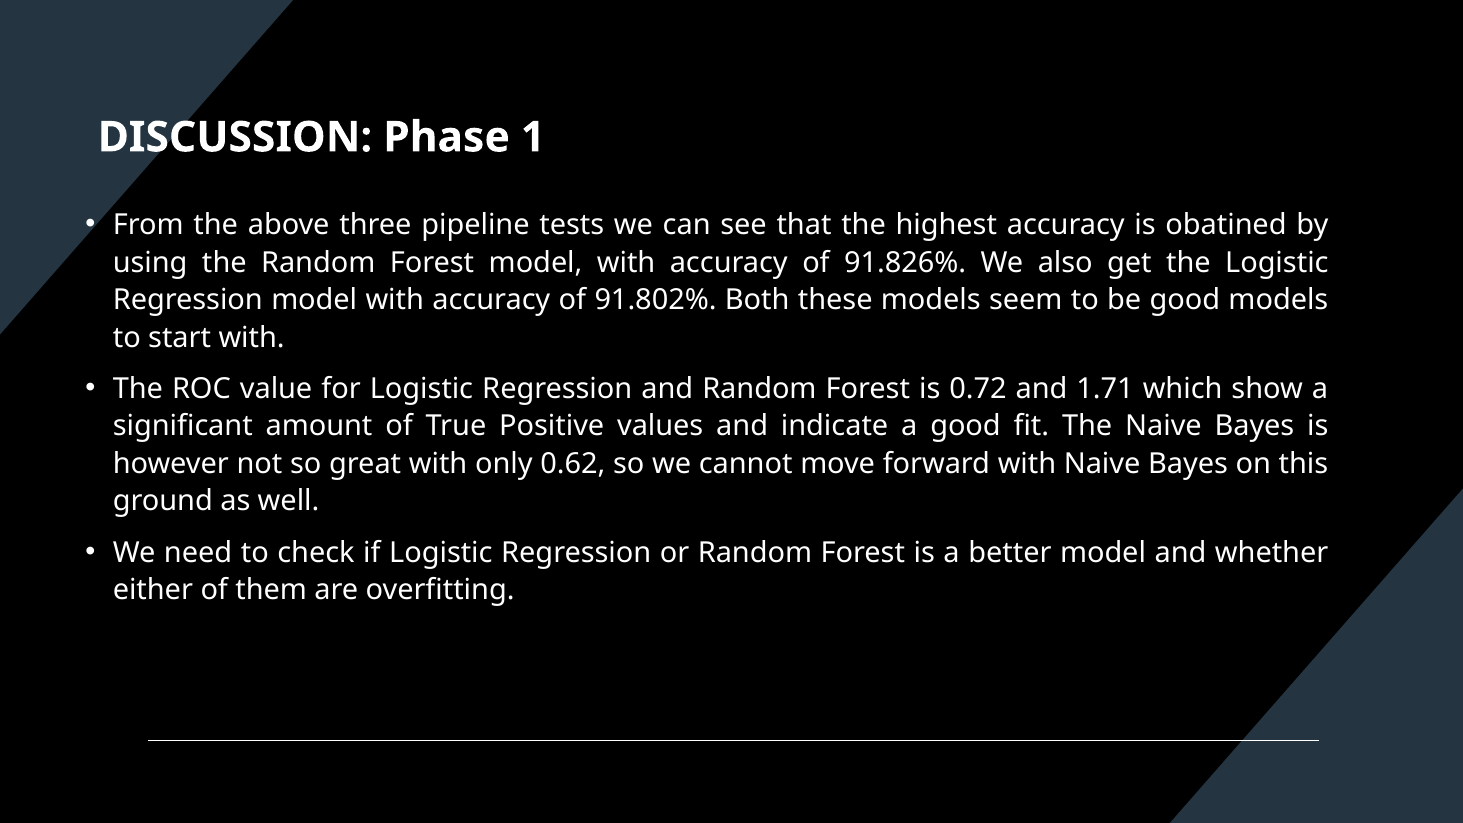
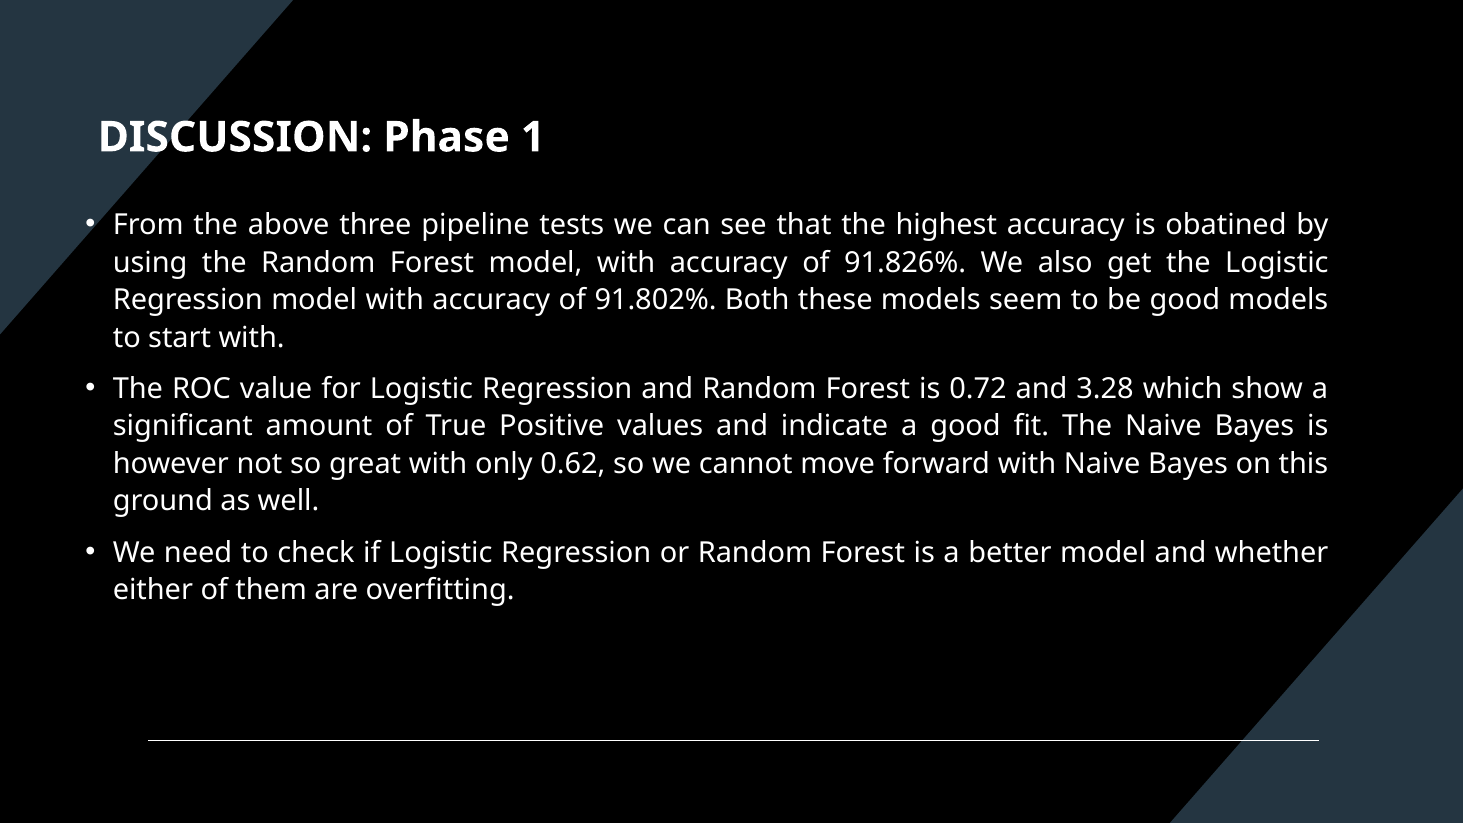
1.71: 1.71 -> 3.28
